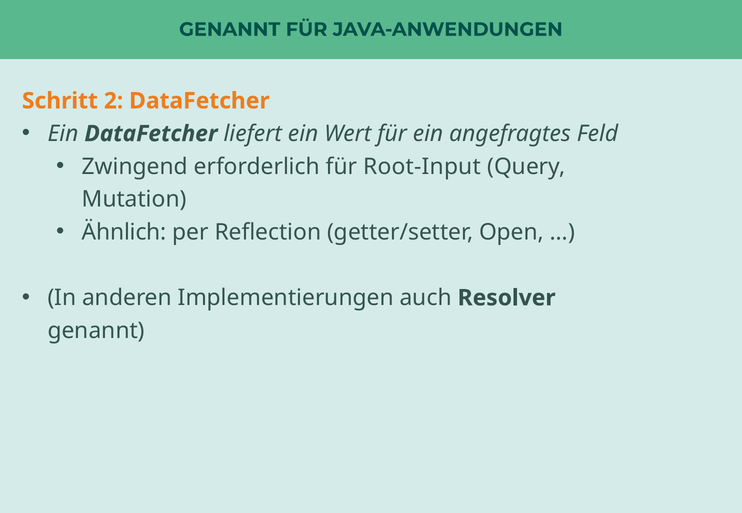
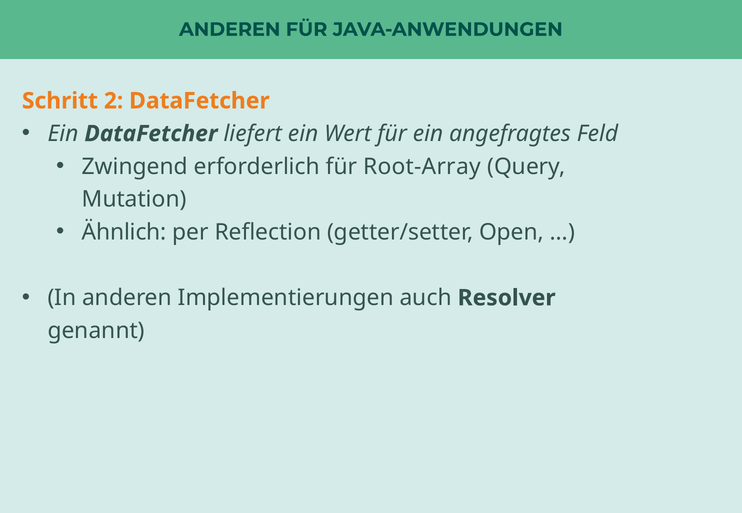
GENANNT at (230, 29): GENANNT -> ANDEREN
Root-Input: Root-Input -> Root-Array
